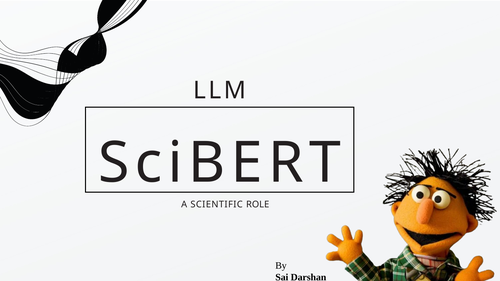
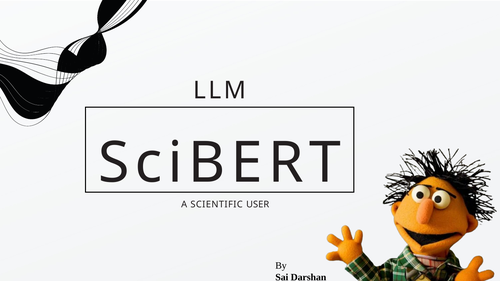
ROLE: ROLE -> USER
